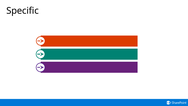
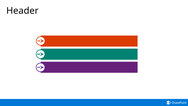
Specific: Specific -> Header
